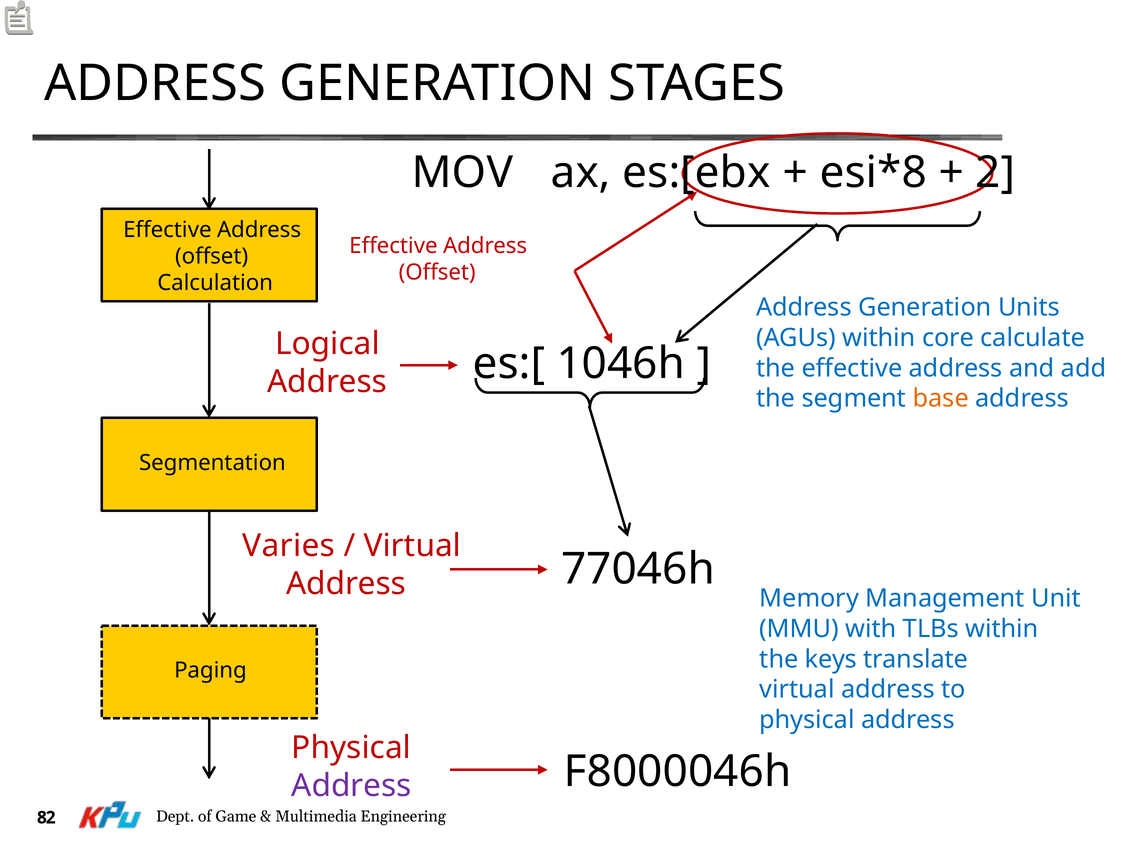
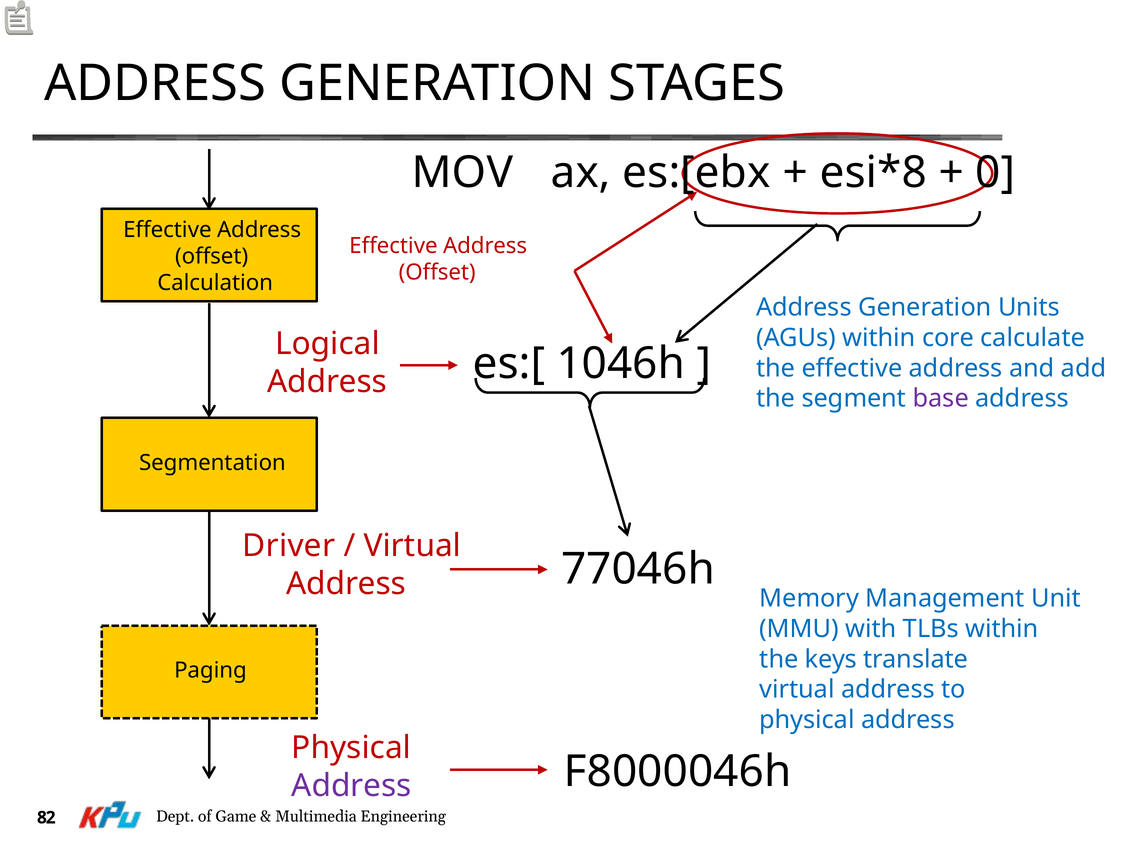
2: 2 -> 0
base colour: orange -> purple
Varies: Varies -> Driver
